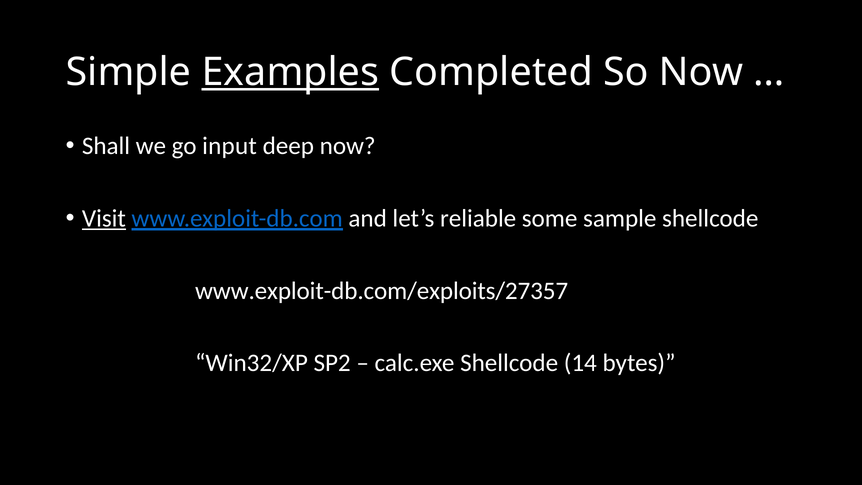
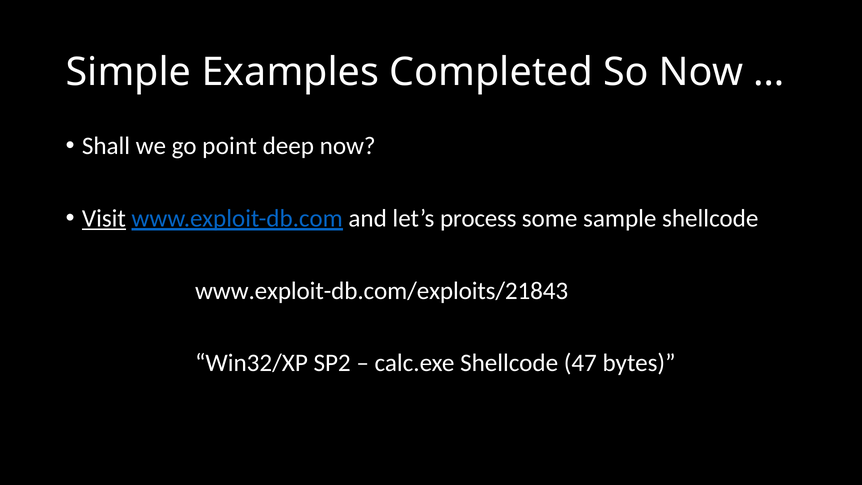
Examples underline: present -> none
input: input -> point
reliable: reliable -> process
www.exploit-db.com/exploits/27357: www.exploit-db.com/exploits/27357 -> www.exploit-db.com/exploits/21843
14: 14 -> 47
